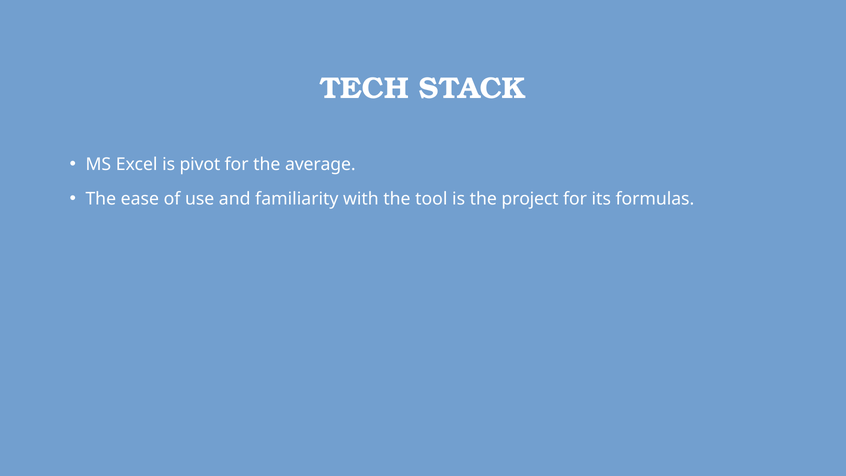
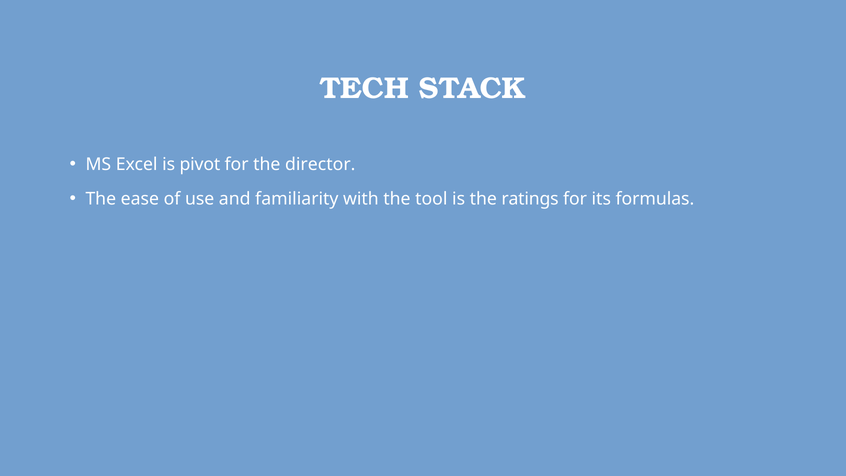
average: average -> director
project: project -> ratings
